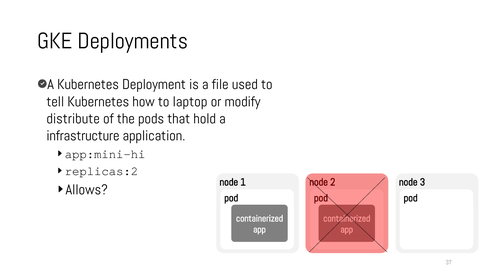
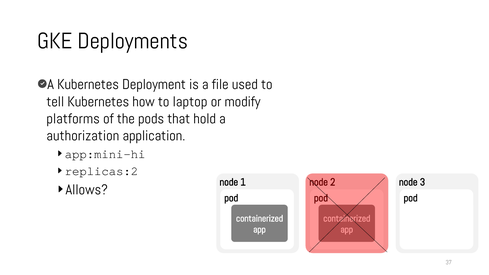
distribute: distribute -> platforms
infrastructure: infrastructure -> authorization
